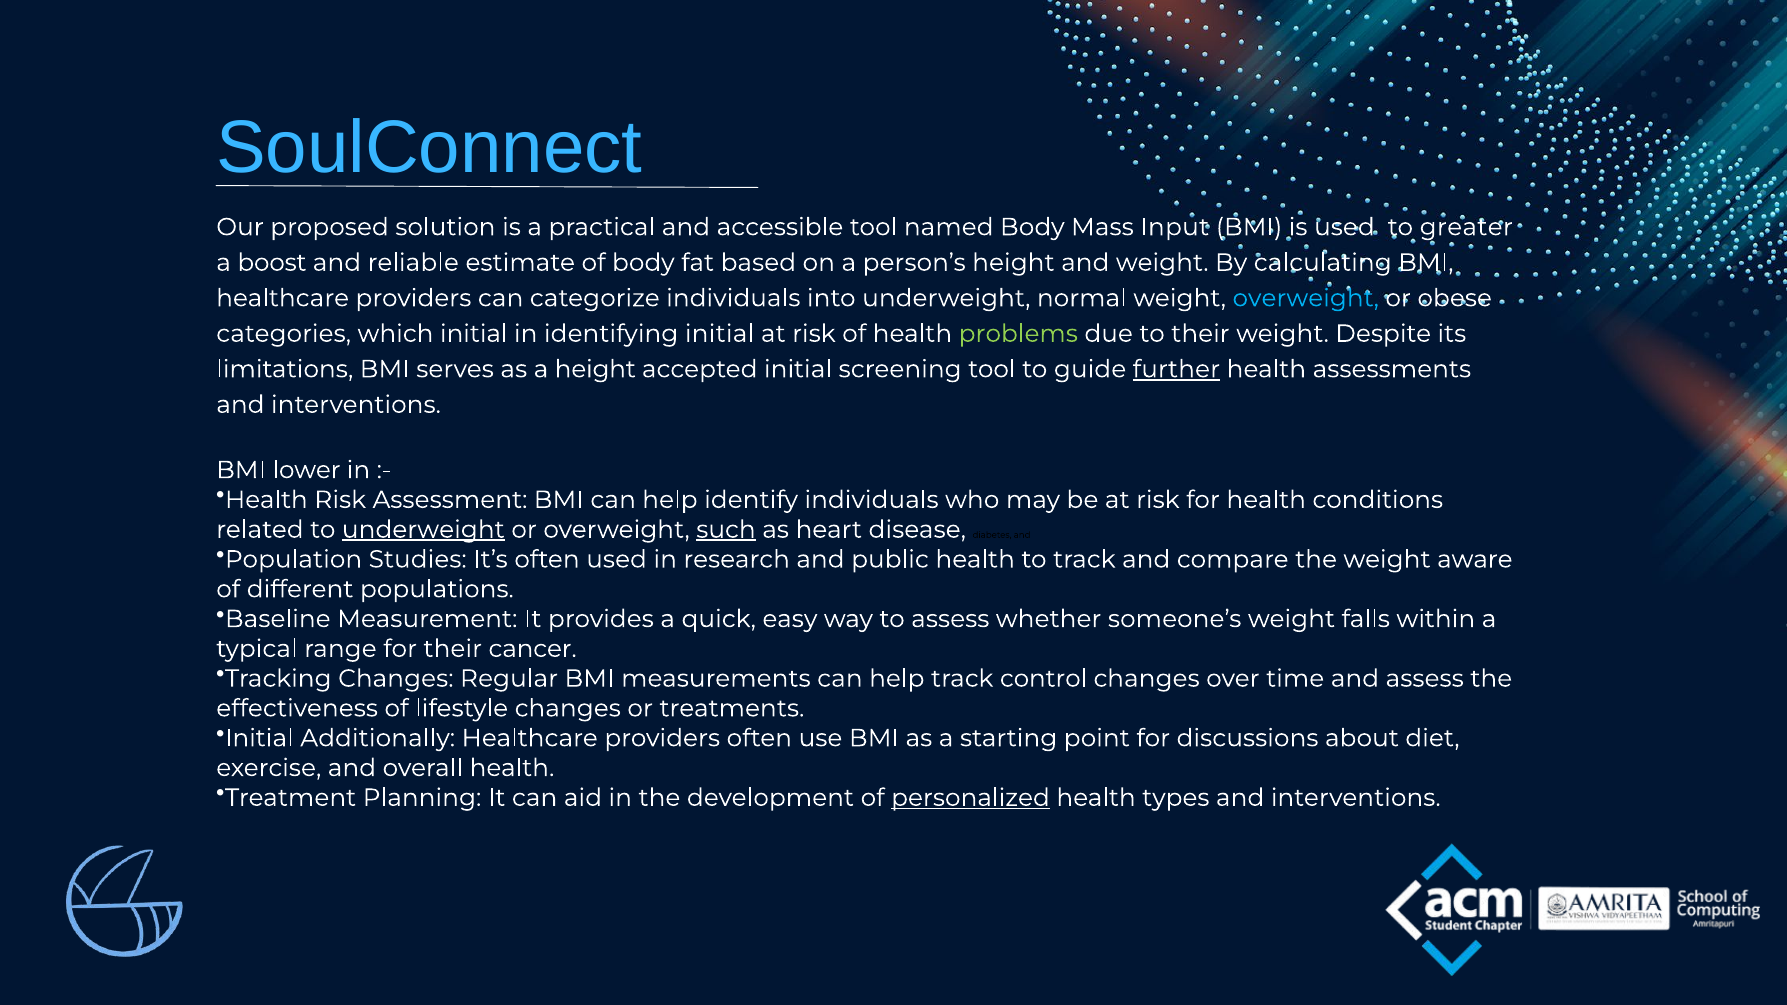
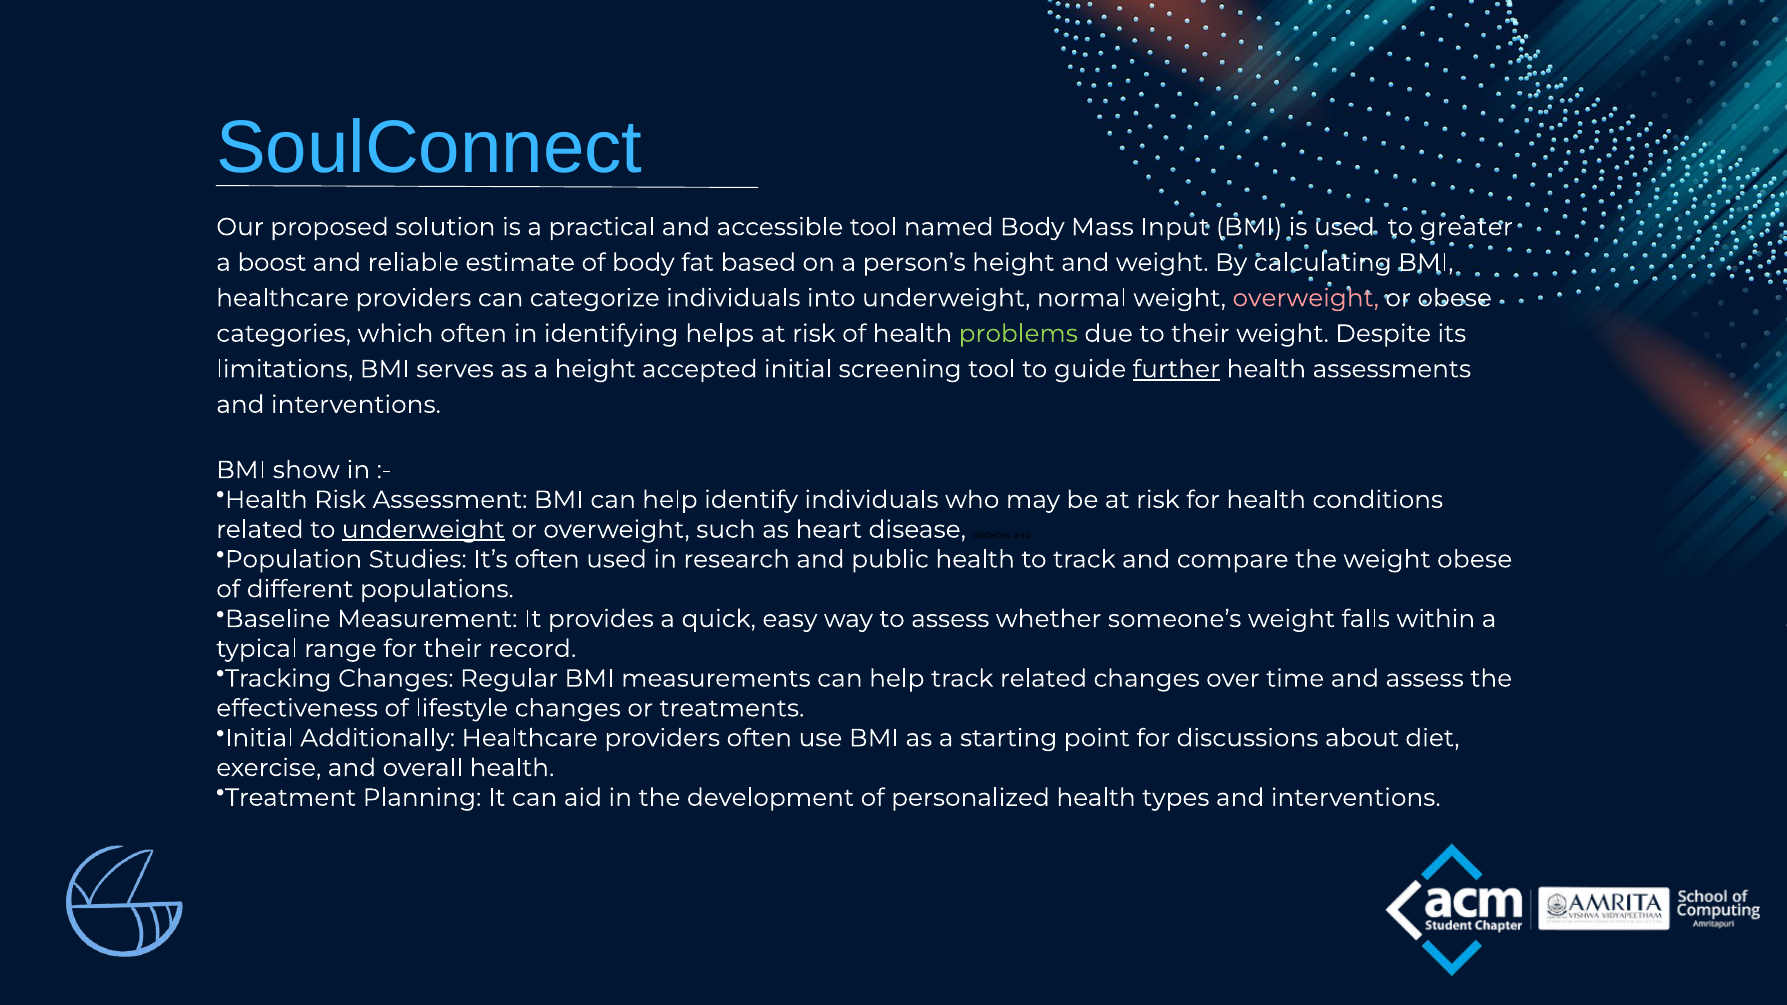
overweight at (1306, 298) colour: light blue -> pink
which initial: initial -> often
identifying initial: initial -> helps
lower: lower -> show
such underline: present -> none
weight aware: aware -> obese
cancer: cancer -> record
track control: control -> related
personalized underline: present -> none
